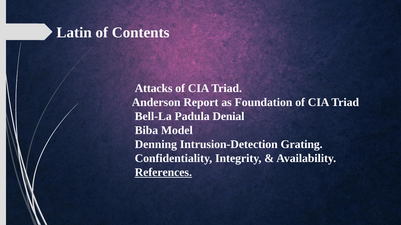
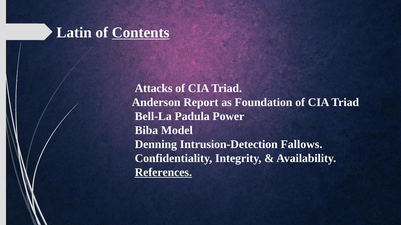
Contents underline: none -> present
Denial: Denial -> Power
Grating: Grating -> Fallows
